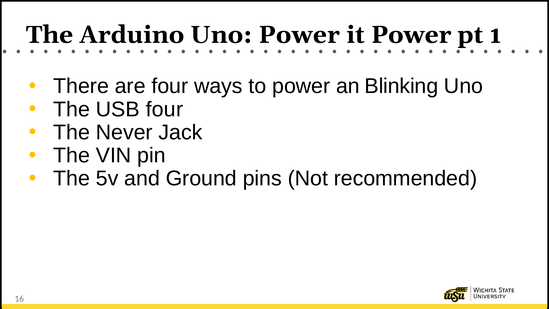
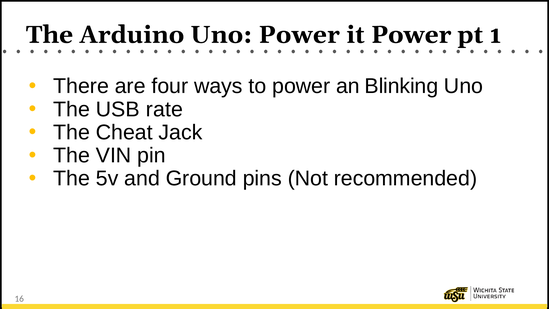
USB four: four -> rate
Never: Never -> Cheat
